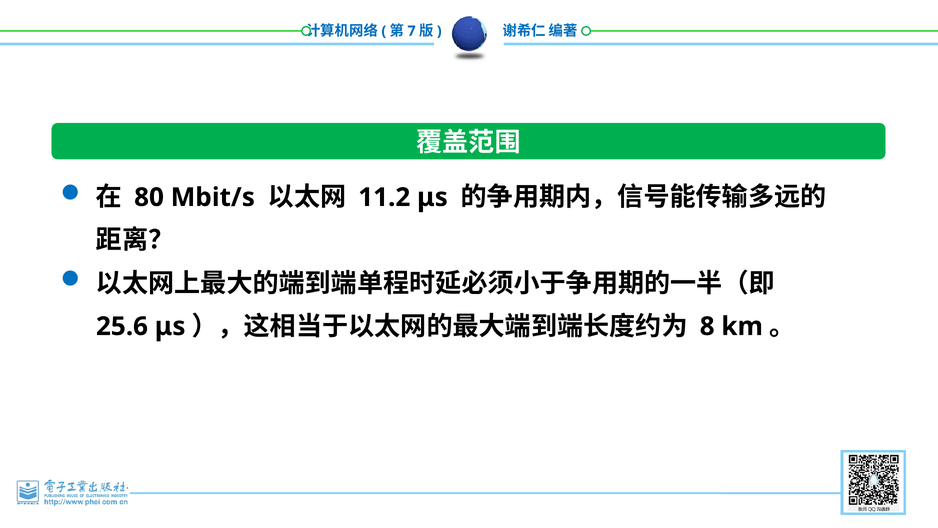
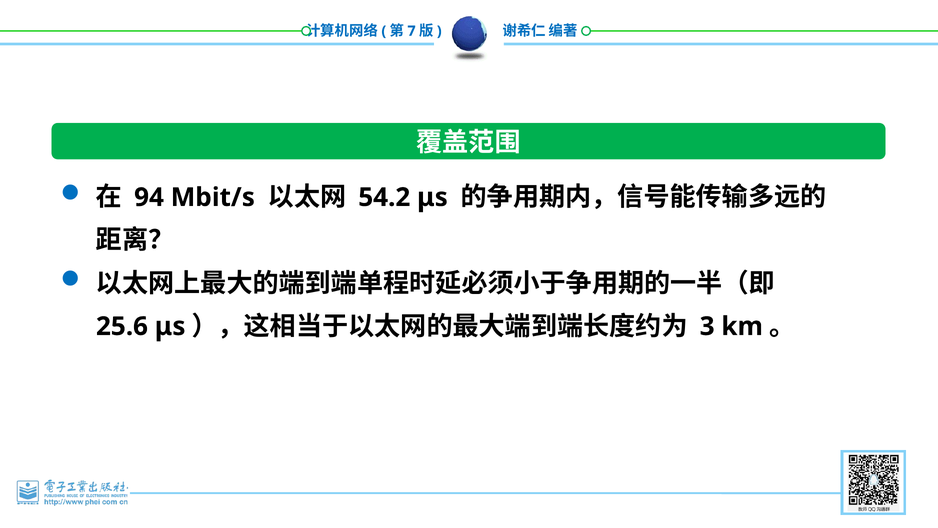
80: 80 -> 94
11.2: 11.2 -> 54.2
8: 8 -> 3
